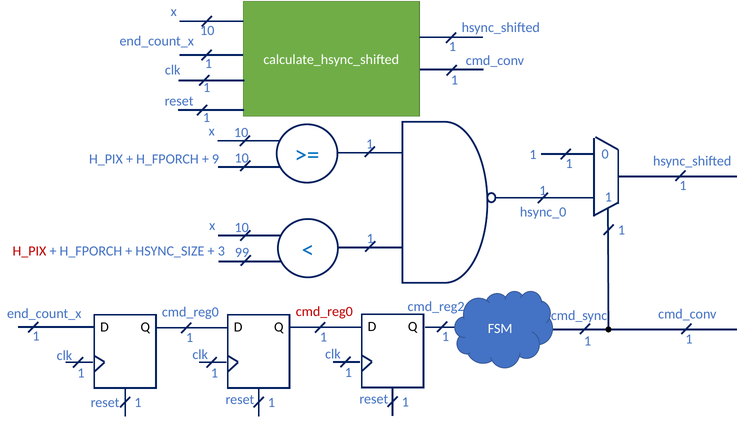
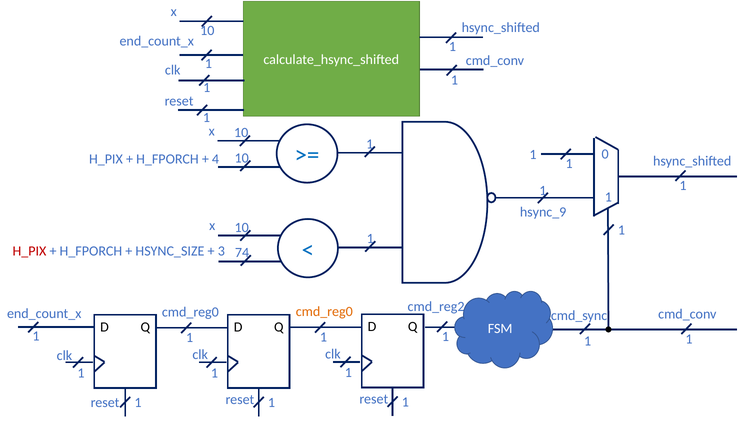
9: 9 -> 4
hsync_0: hsync_0 -> hsync_9
99: 99 -> 74
cmd_reg0 at (324, 312) colour: red -> orange
